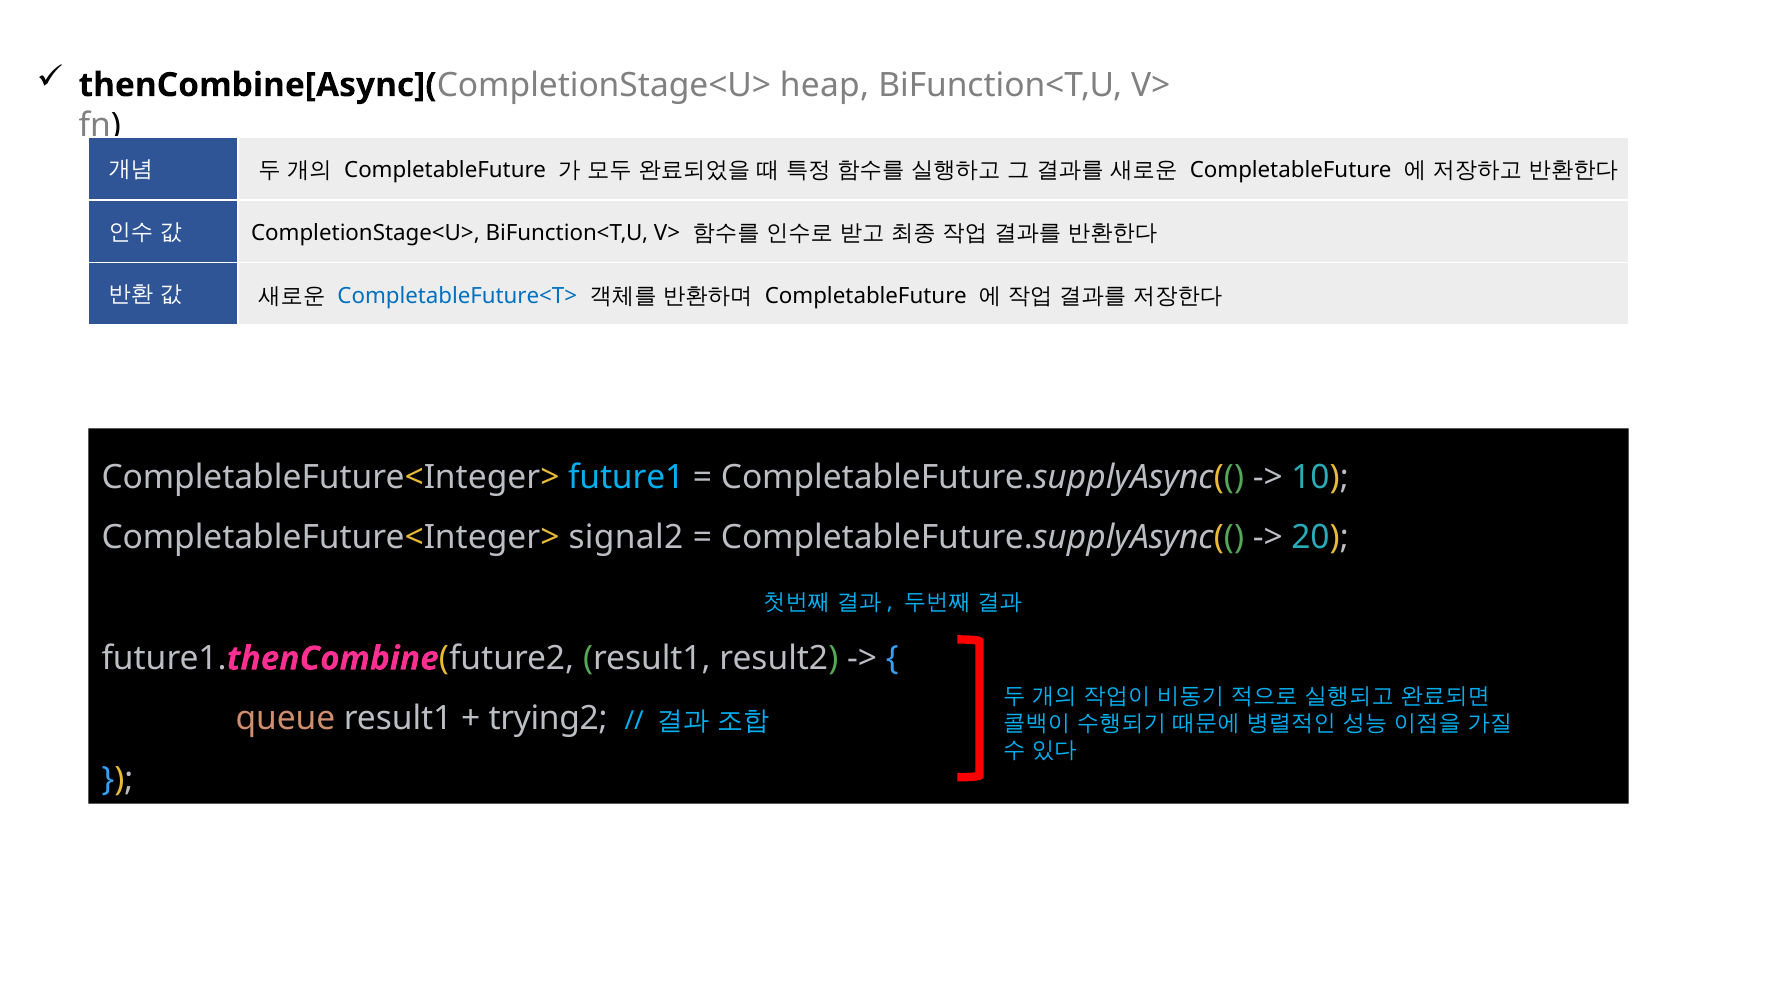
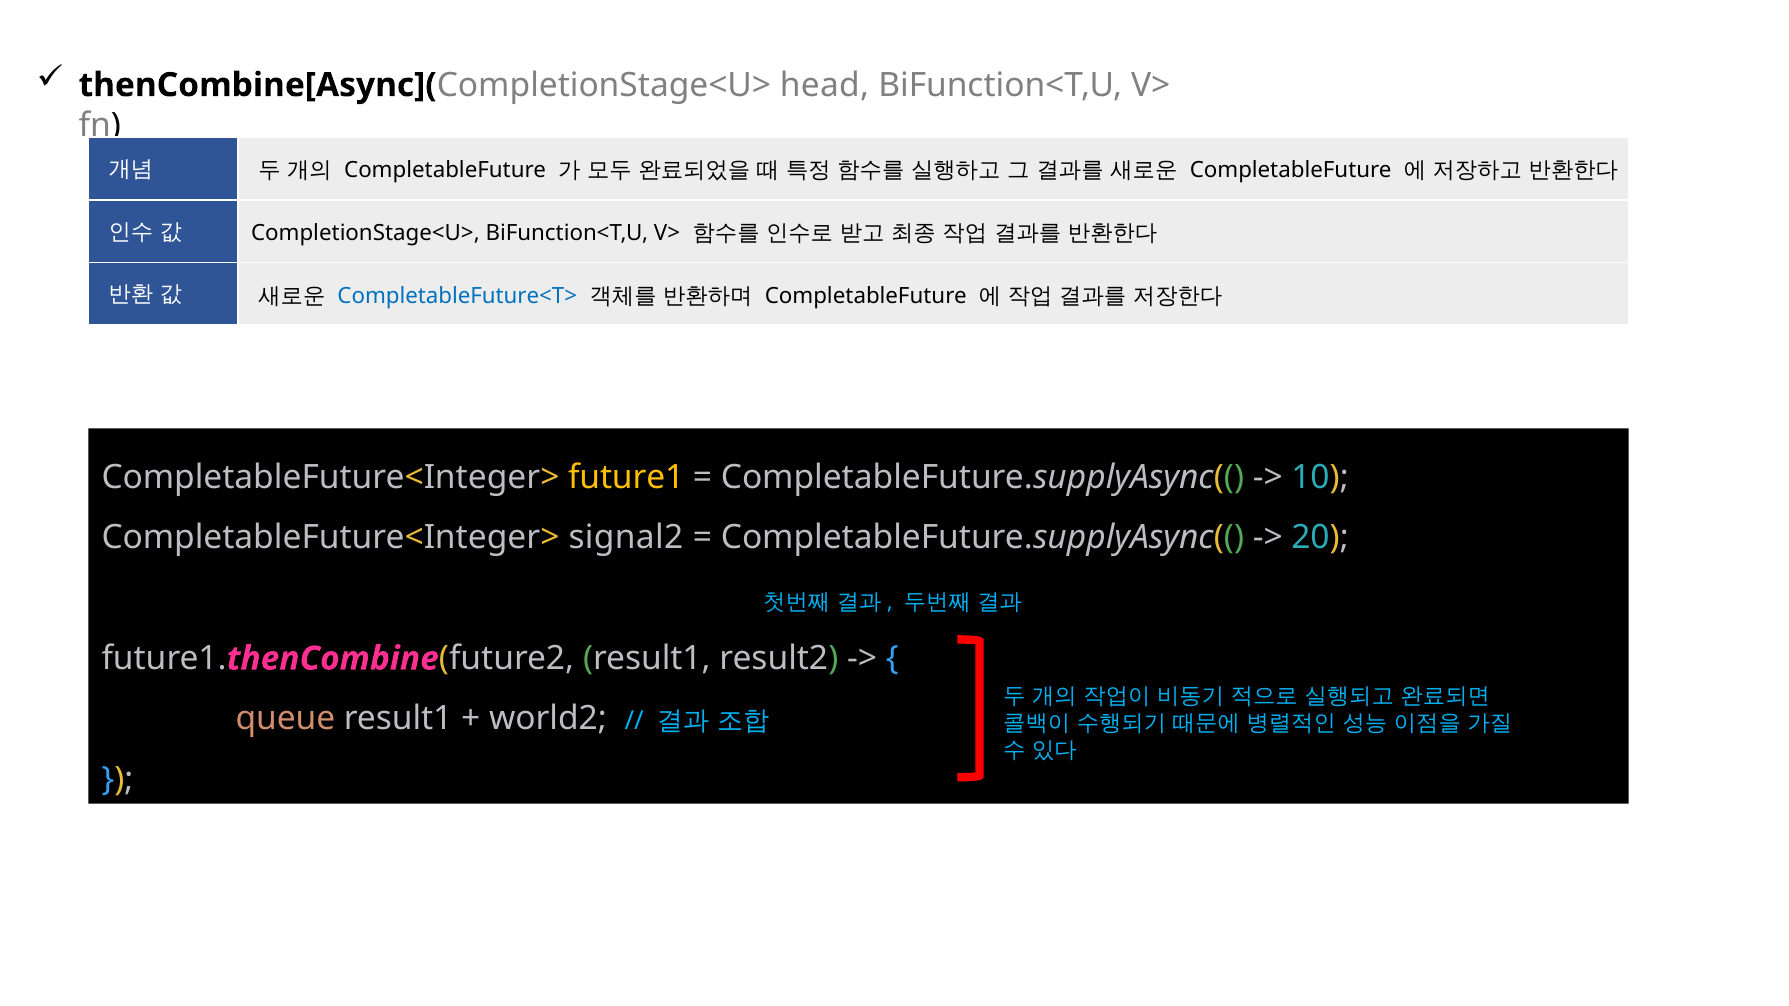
heap: heap -> head
future1 at (626, 478) colour: light blue -> yellow
trying2: trying2 -> world2
